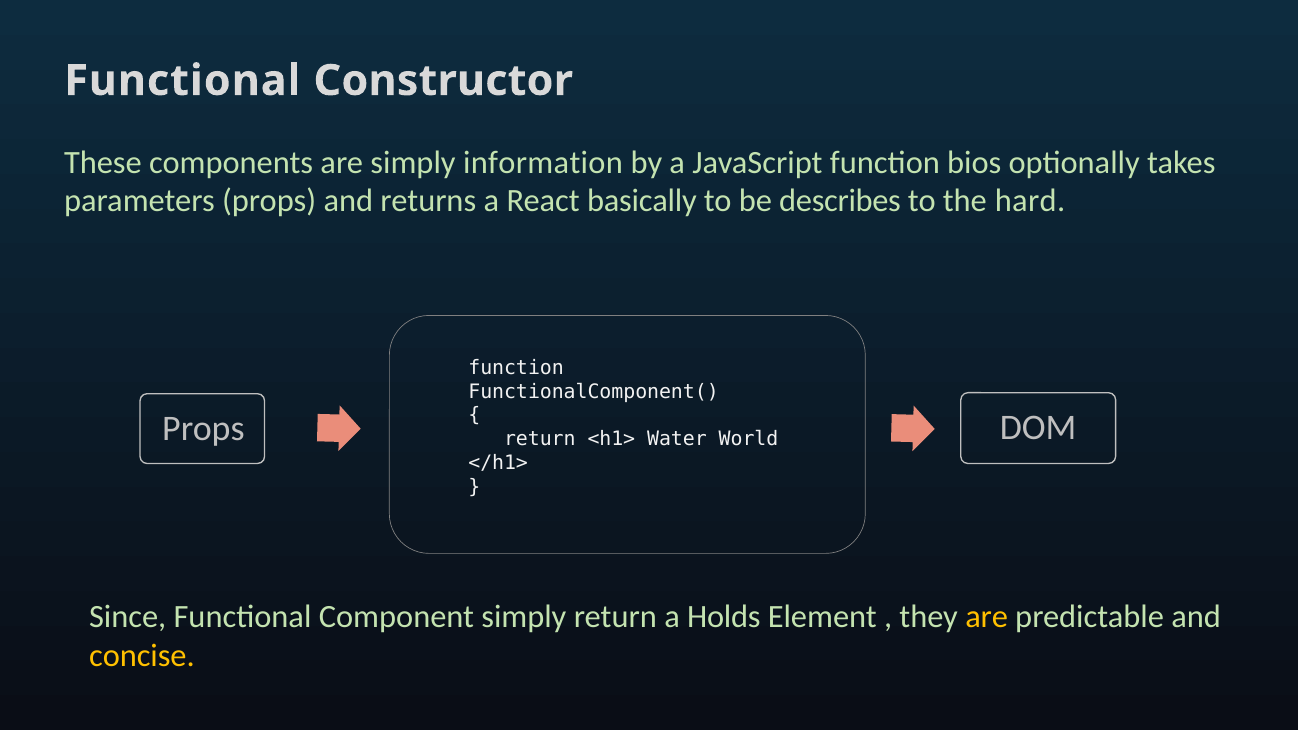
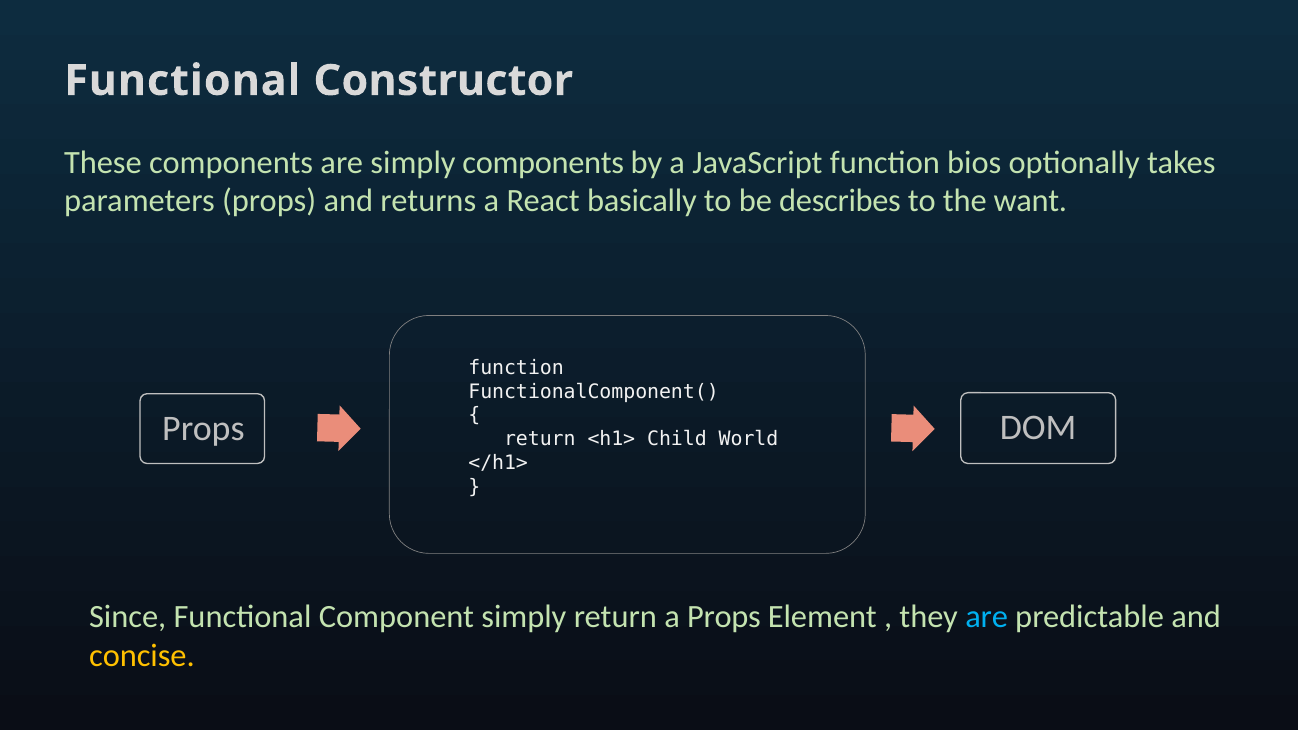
simply information: information -> components
hard: hard -> want
Water: Water -> Child
a Holds: Holds -> Props
are at (987, 617) colour: yellow -> light blue
